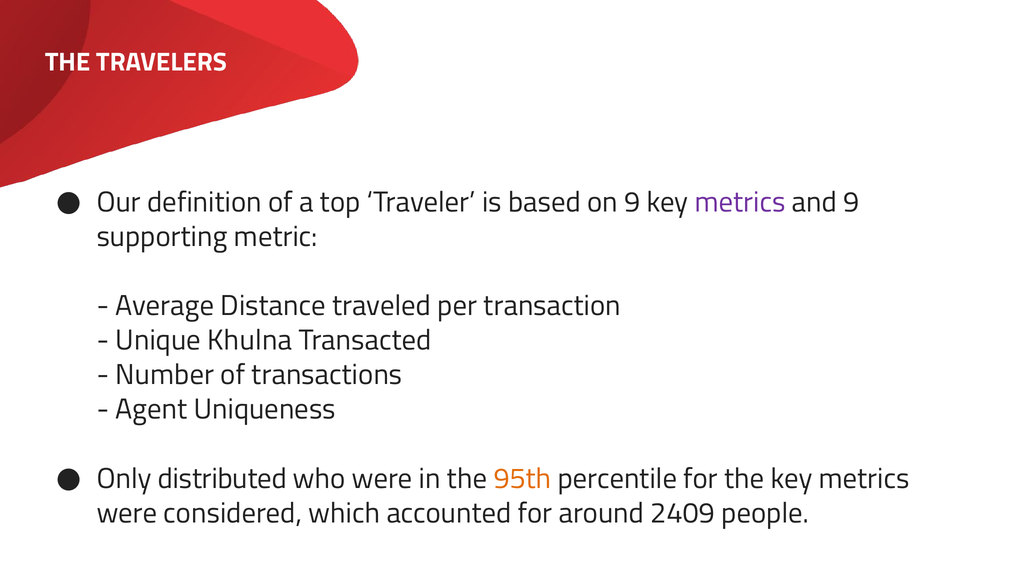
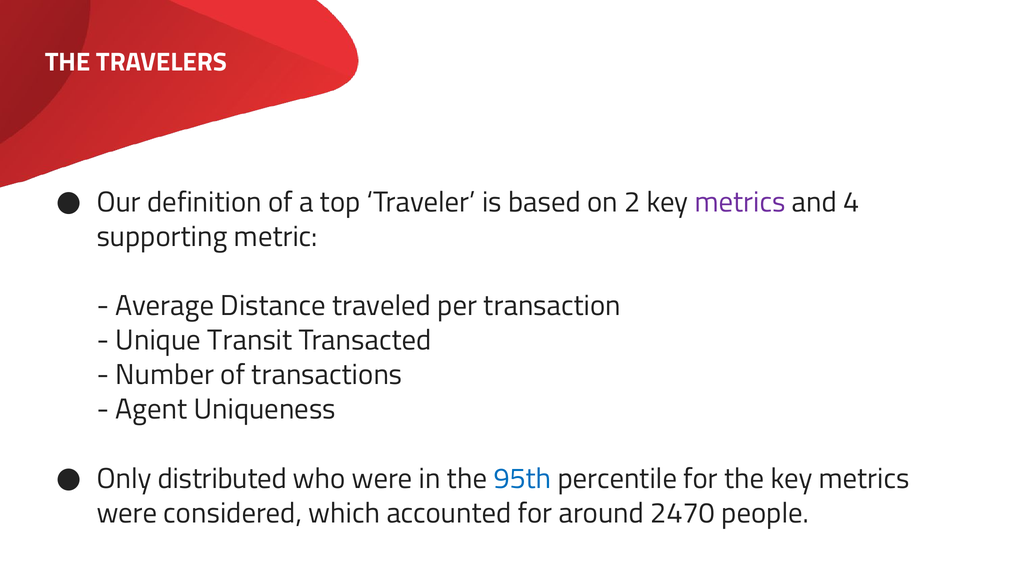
on 9: 9 -> 2
and 9: 9 -> 4
Khulna: Khulna -> Transit
95th colour: orange -> blue
2409: 2409 -> 2470
